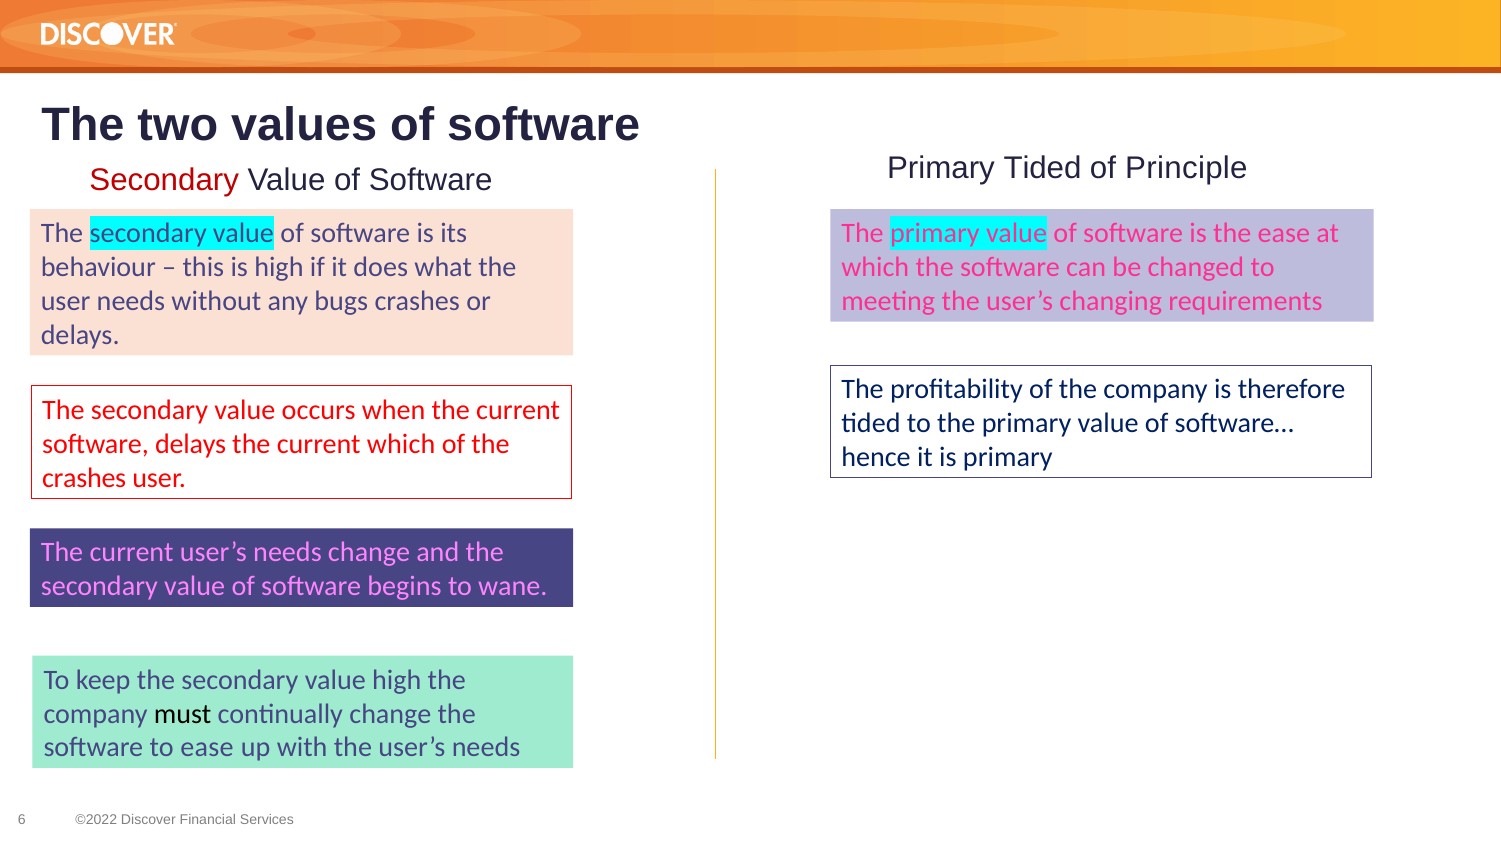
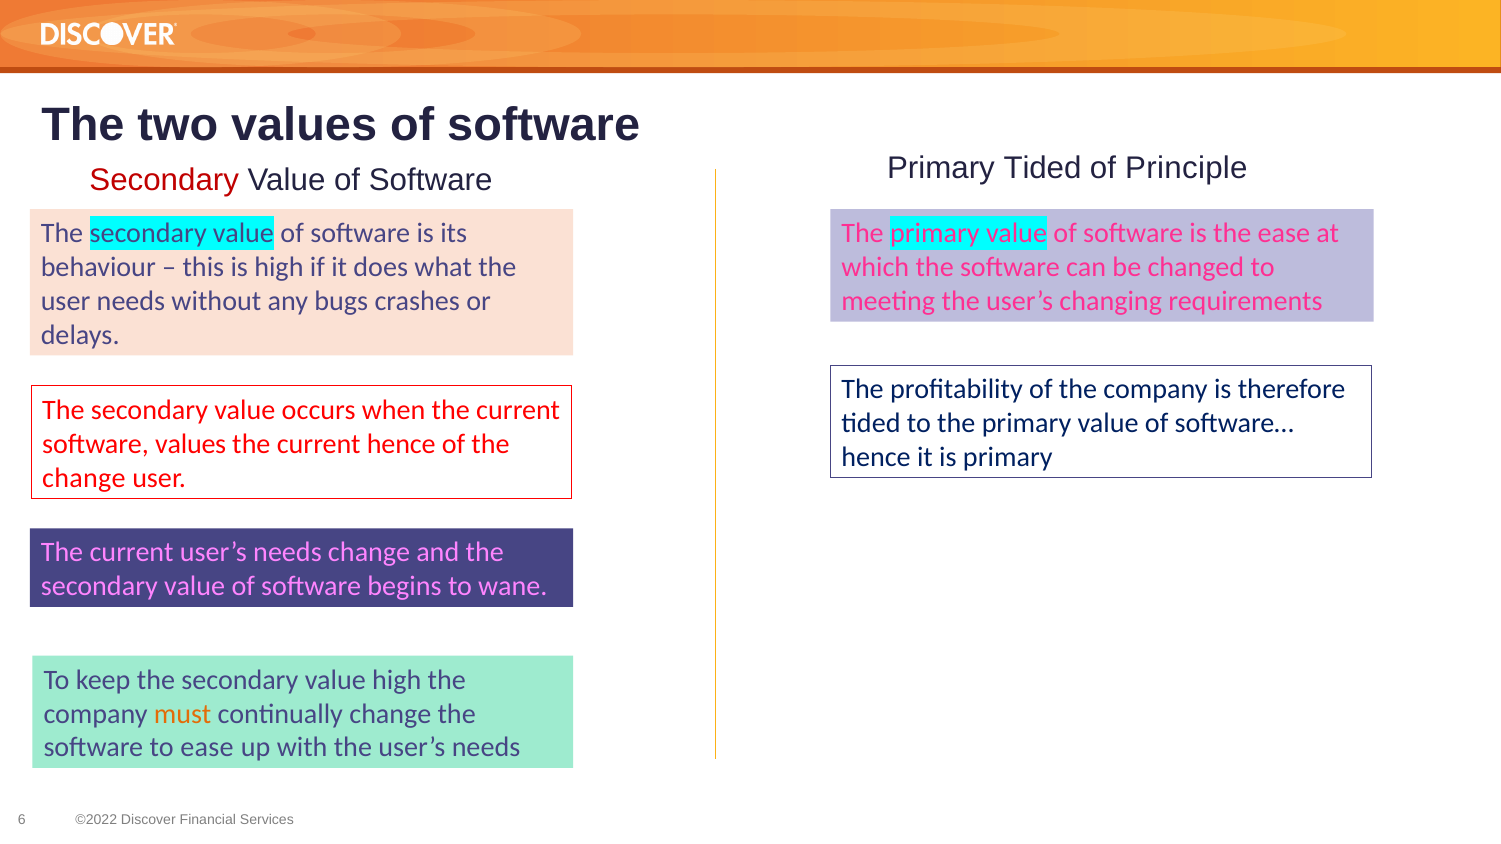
software delays: delays -> values
current which: which -> hence
crashes at (84, 478): crashes -> change
must colour: black -> orange
